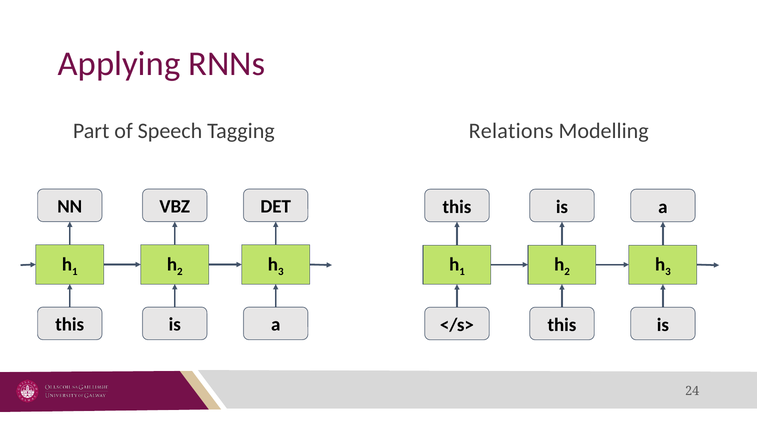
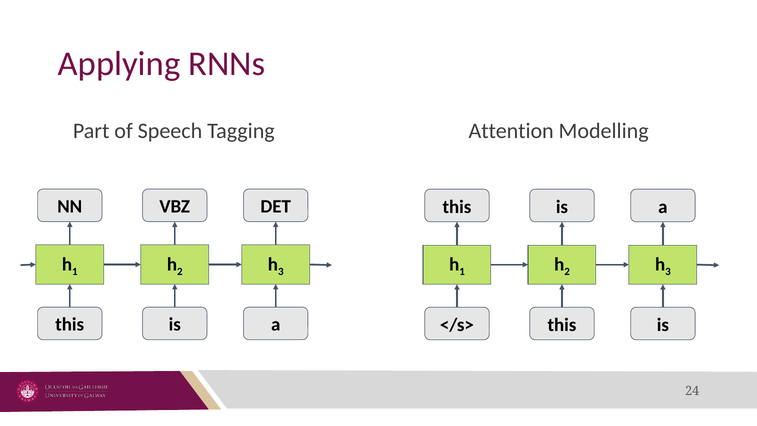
Relations: Relations -> Attention
